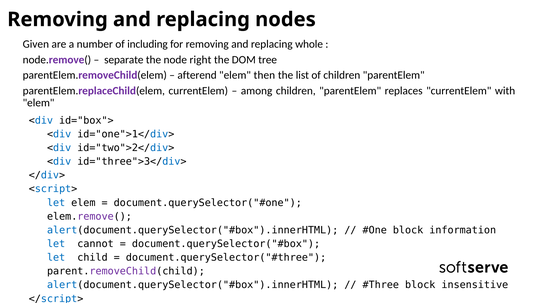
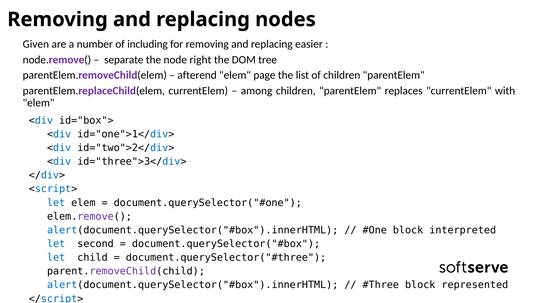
whole: whole -> easier
then: then -> page
information: information -> interpreted
cannot: cannot -> second
insensitive: insensitive -> represented
